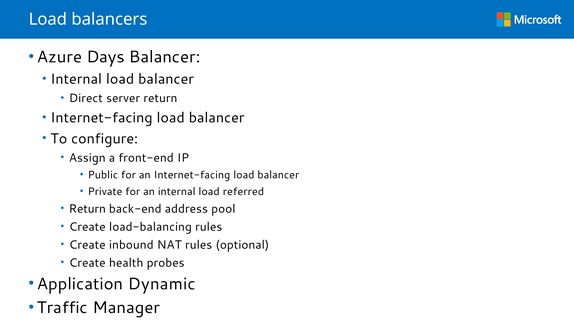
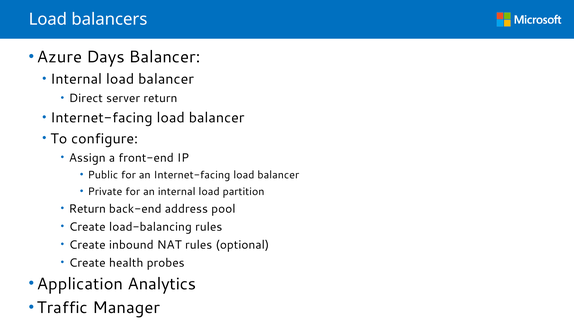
referred: referred -> partition
Dynamic: Dynamic -> Analytics
